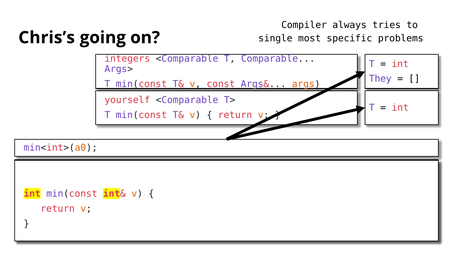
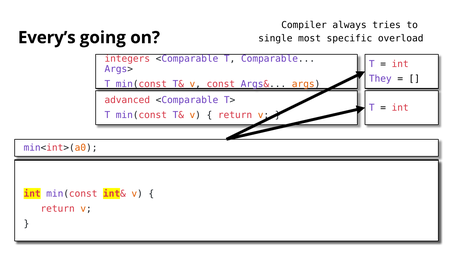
Chris’s: Chris’s -> Every’s
problems: problems -> overload
yourself: yourself -> advanced
